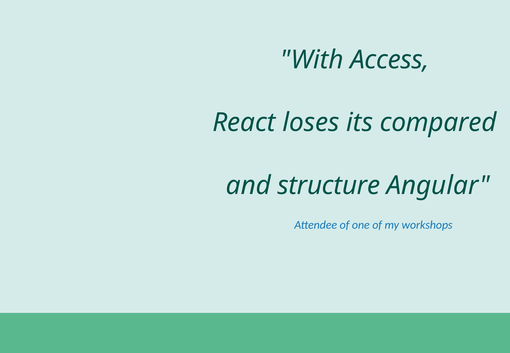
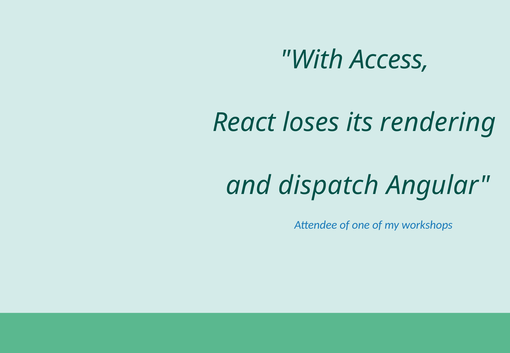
compared: compared -> rendering
structure: structure -> dispatch
